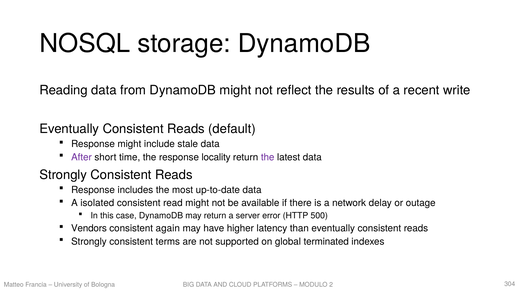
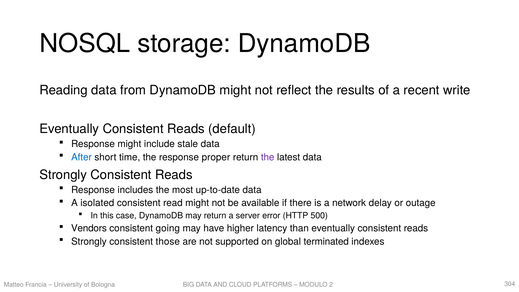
After colour: purple -> blue
locality: locality -> proper
again: again -> going
terms: terms -> those
